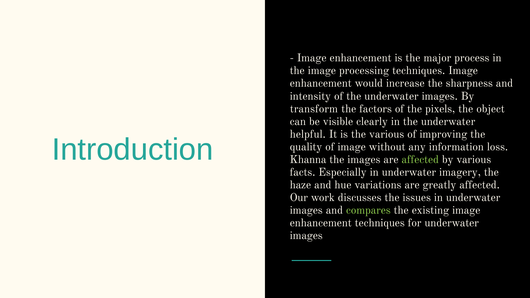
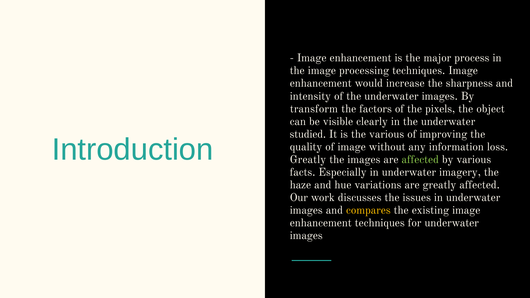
helpful: helpful -> studied
Khanna at (308, 160): Khanna -> Greatly
compares colour: light green -> yellow
